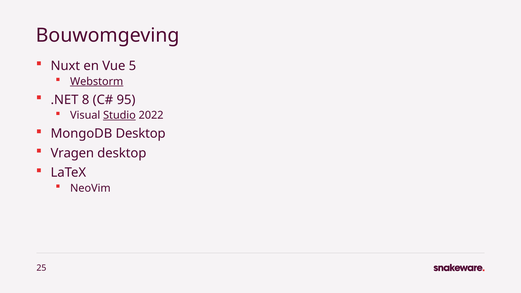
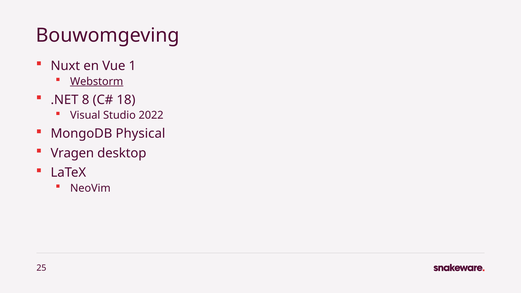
5: 5 -> 1
95: 95 -> 18
Studio underline: present -> none
MongoDB Desktop: Desktop -> Physical
